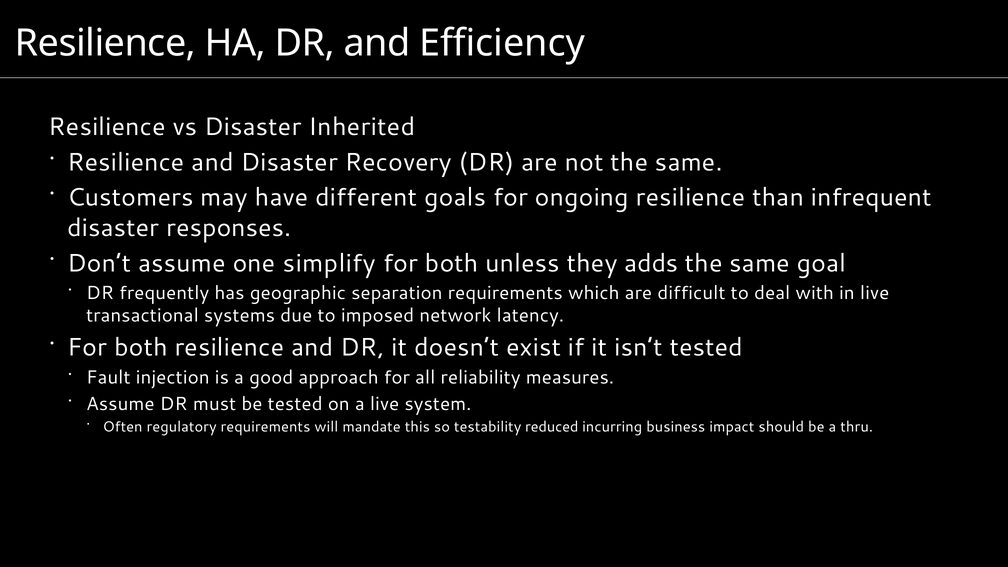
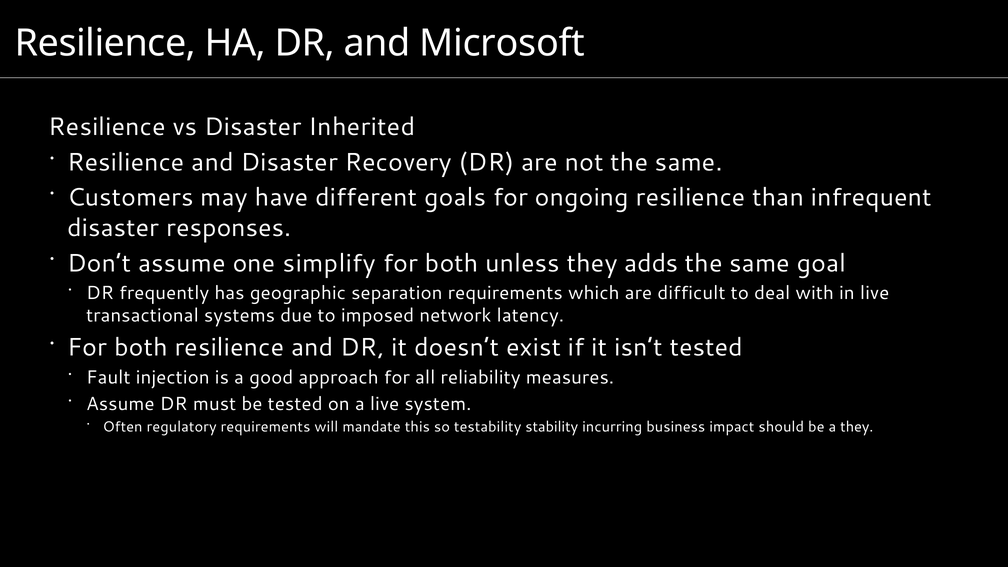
Efficiency: Efficiency -> Microsoft
reduced: reduced -> stability
a thru: thru -> they
